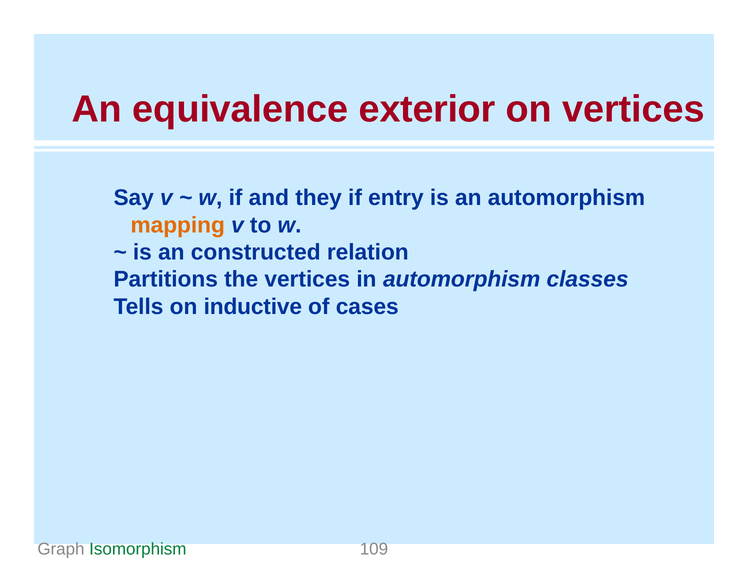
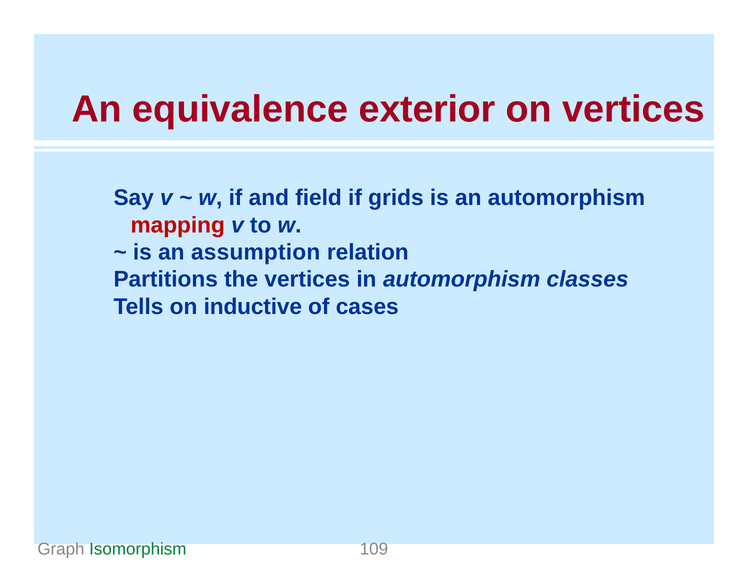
they: they -> field
entry: entry -> grids
mapping colour: orange -> red
constructed: constructed -> assumption
